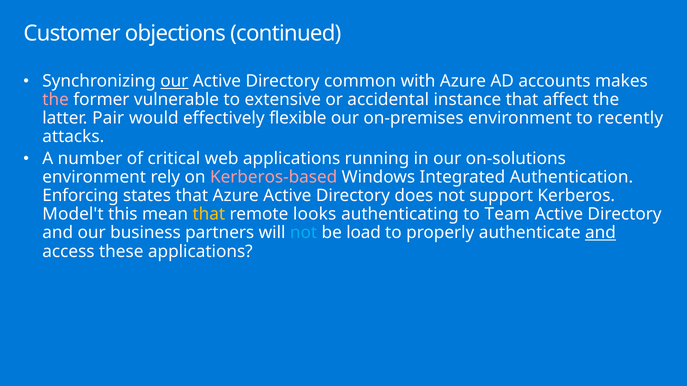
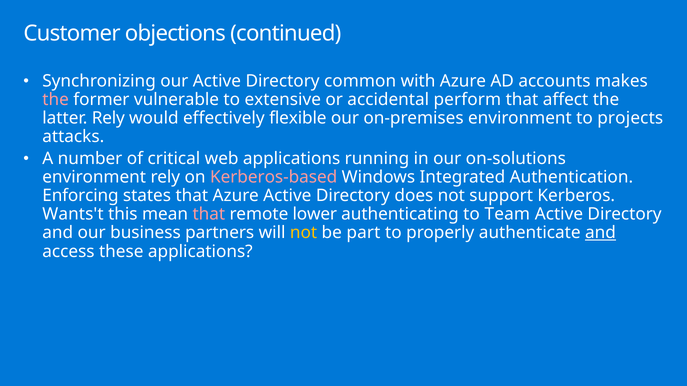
our at (174, 81) underline: present -> none
instance: instance -> perform
latter Pair: Pair -> Rely
recently: recently -> projects
Model't: Model't -> Wants't
that at (209, 215) colour: yellow -> pink
looks: looks -> lower
not at (304, 233) colour: light blue -> yellow
load: load -> part
